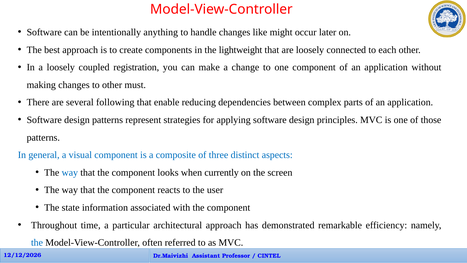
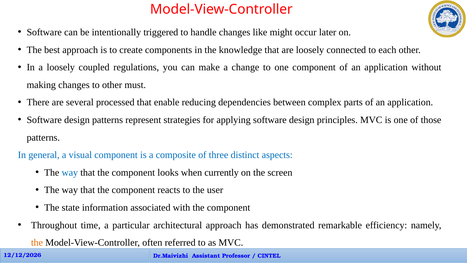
anything: anything -> triggered
lightweight: lightweight -> knowledge
registration: registration -> regulations
following: following -> processed
the at (37, 242) colour: blue -> orange
